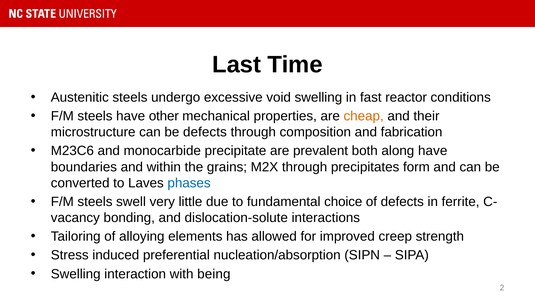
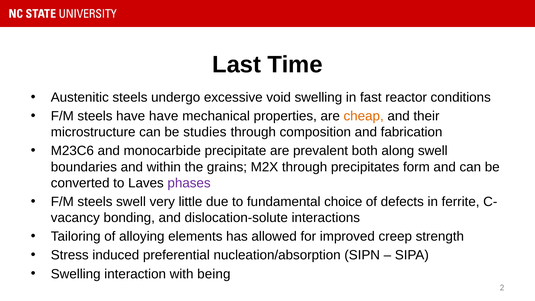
have other: other -> have
be defects: defects -> studies
along have: have -> swell
phases colour: blue -> purple
